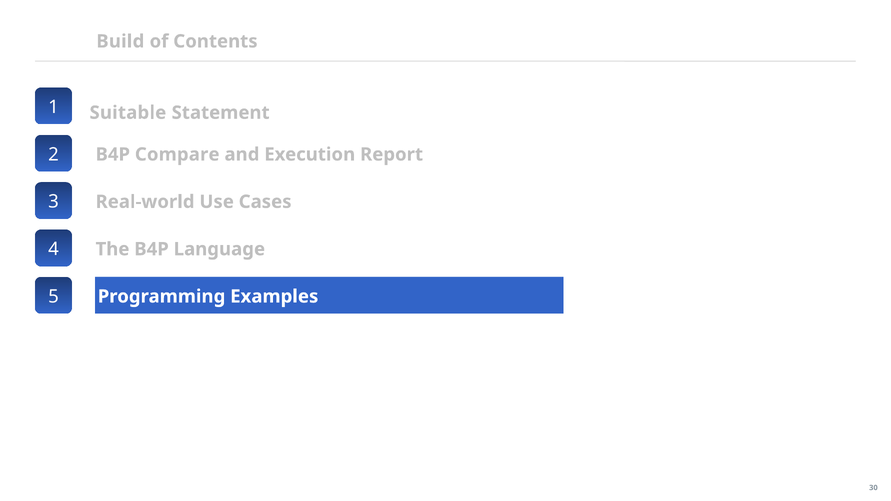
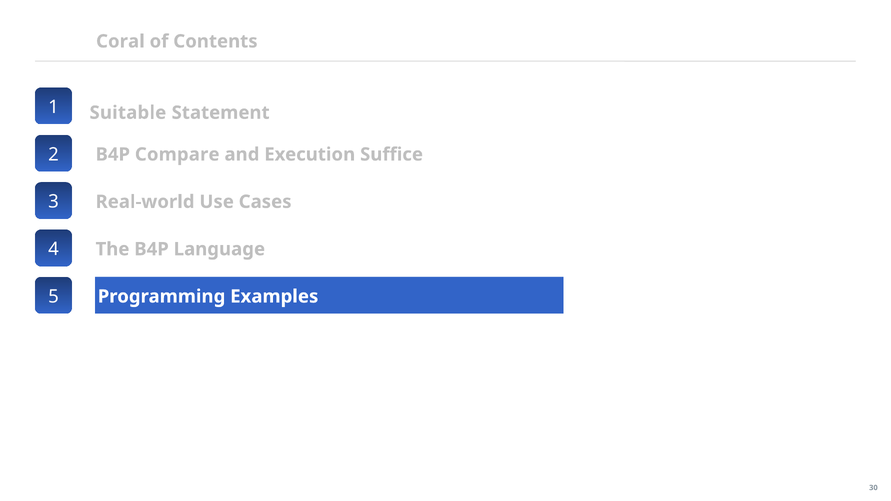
Build: Build -> Coral
Report: Report -> Suffice
